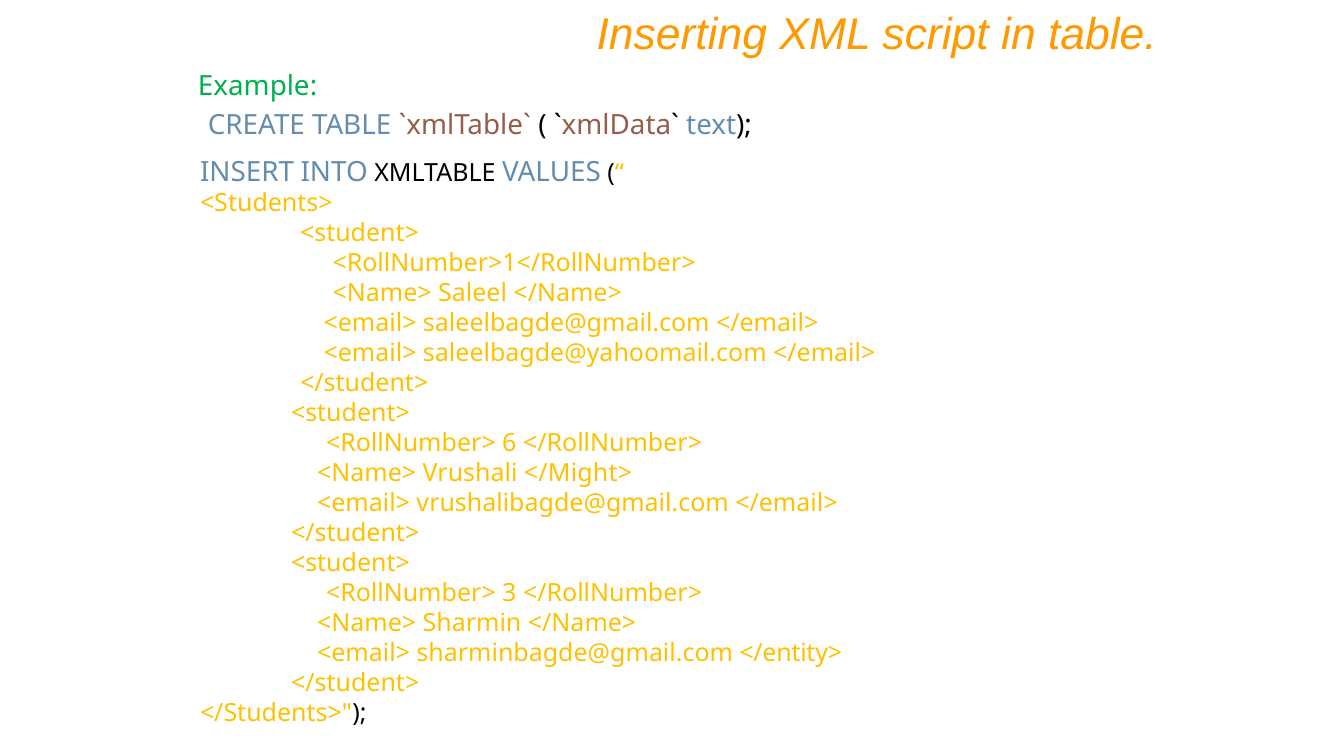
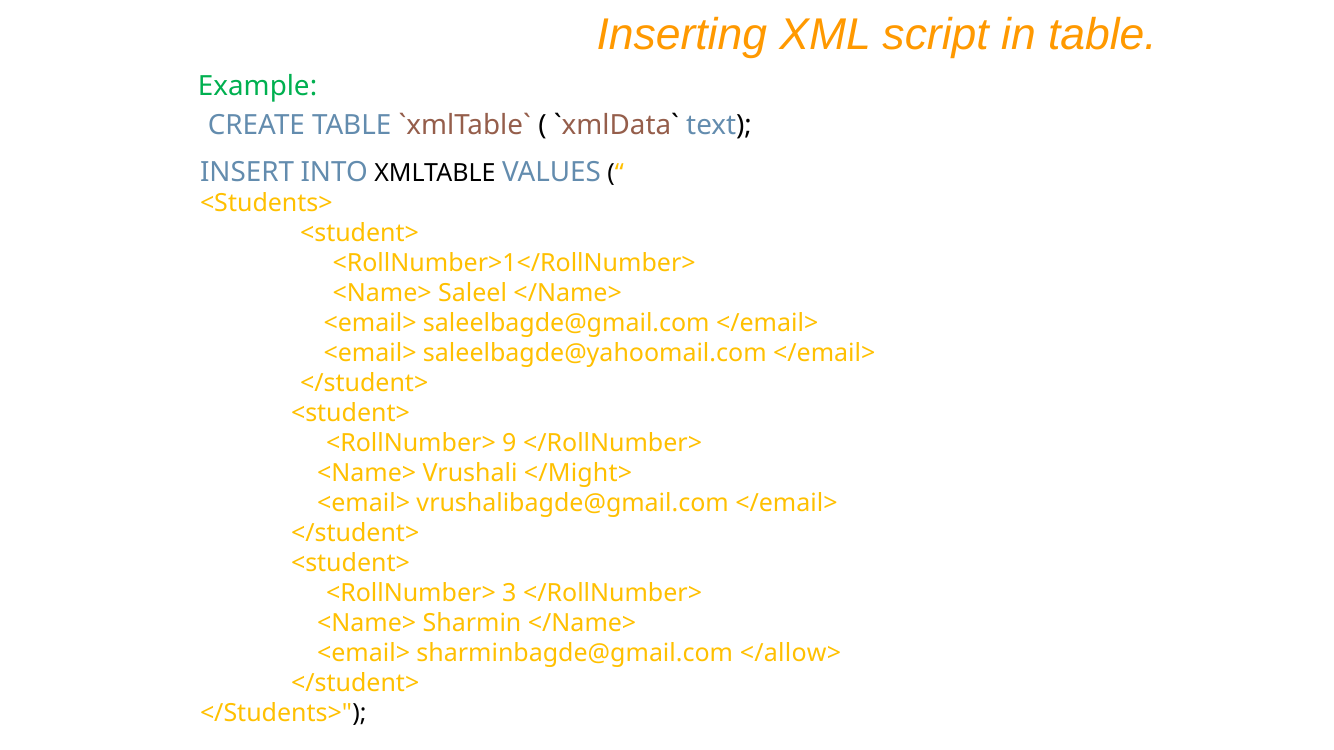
6: 6 -> 9
</entity>: </entity> -> </allow>
